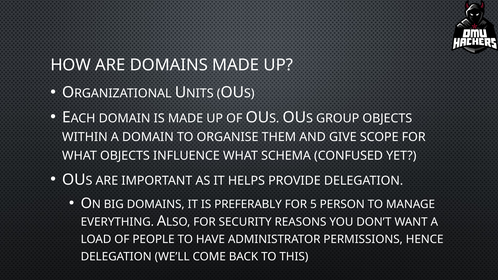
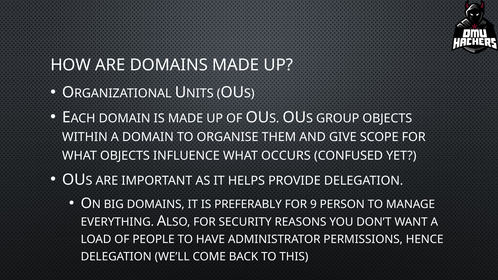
SCHEMA: SCHEMA -> OCCURS
5: 5 -> 9
